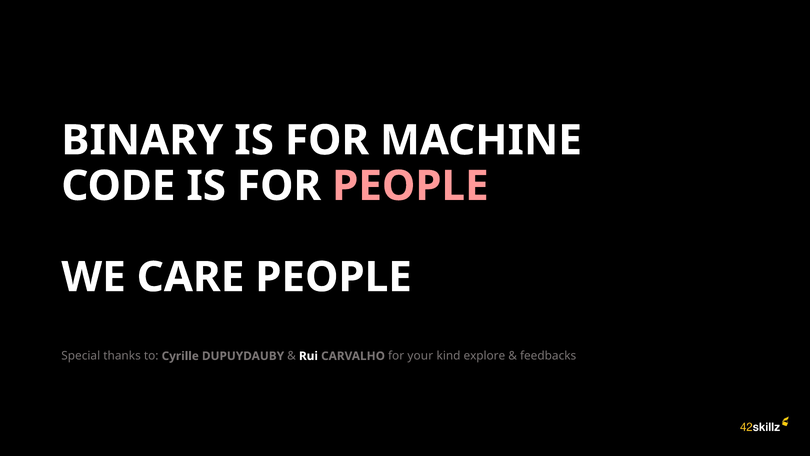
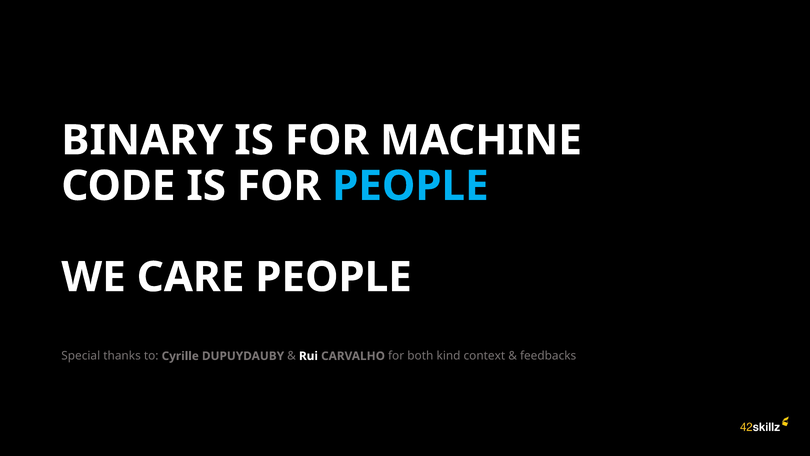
PEOPLE at (410, 186) colour: pink -> light blue
your: your -> both
explore: explore -> context
